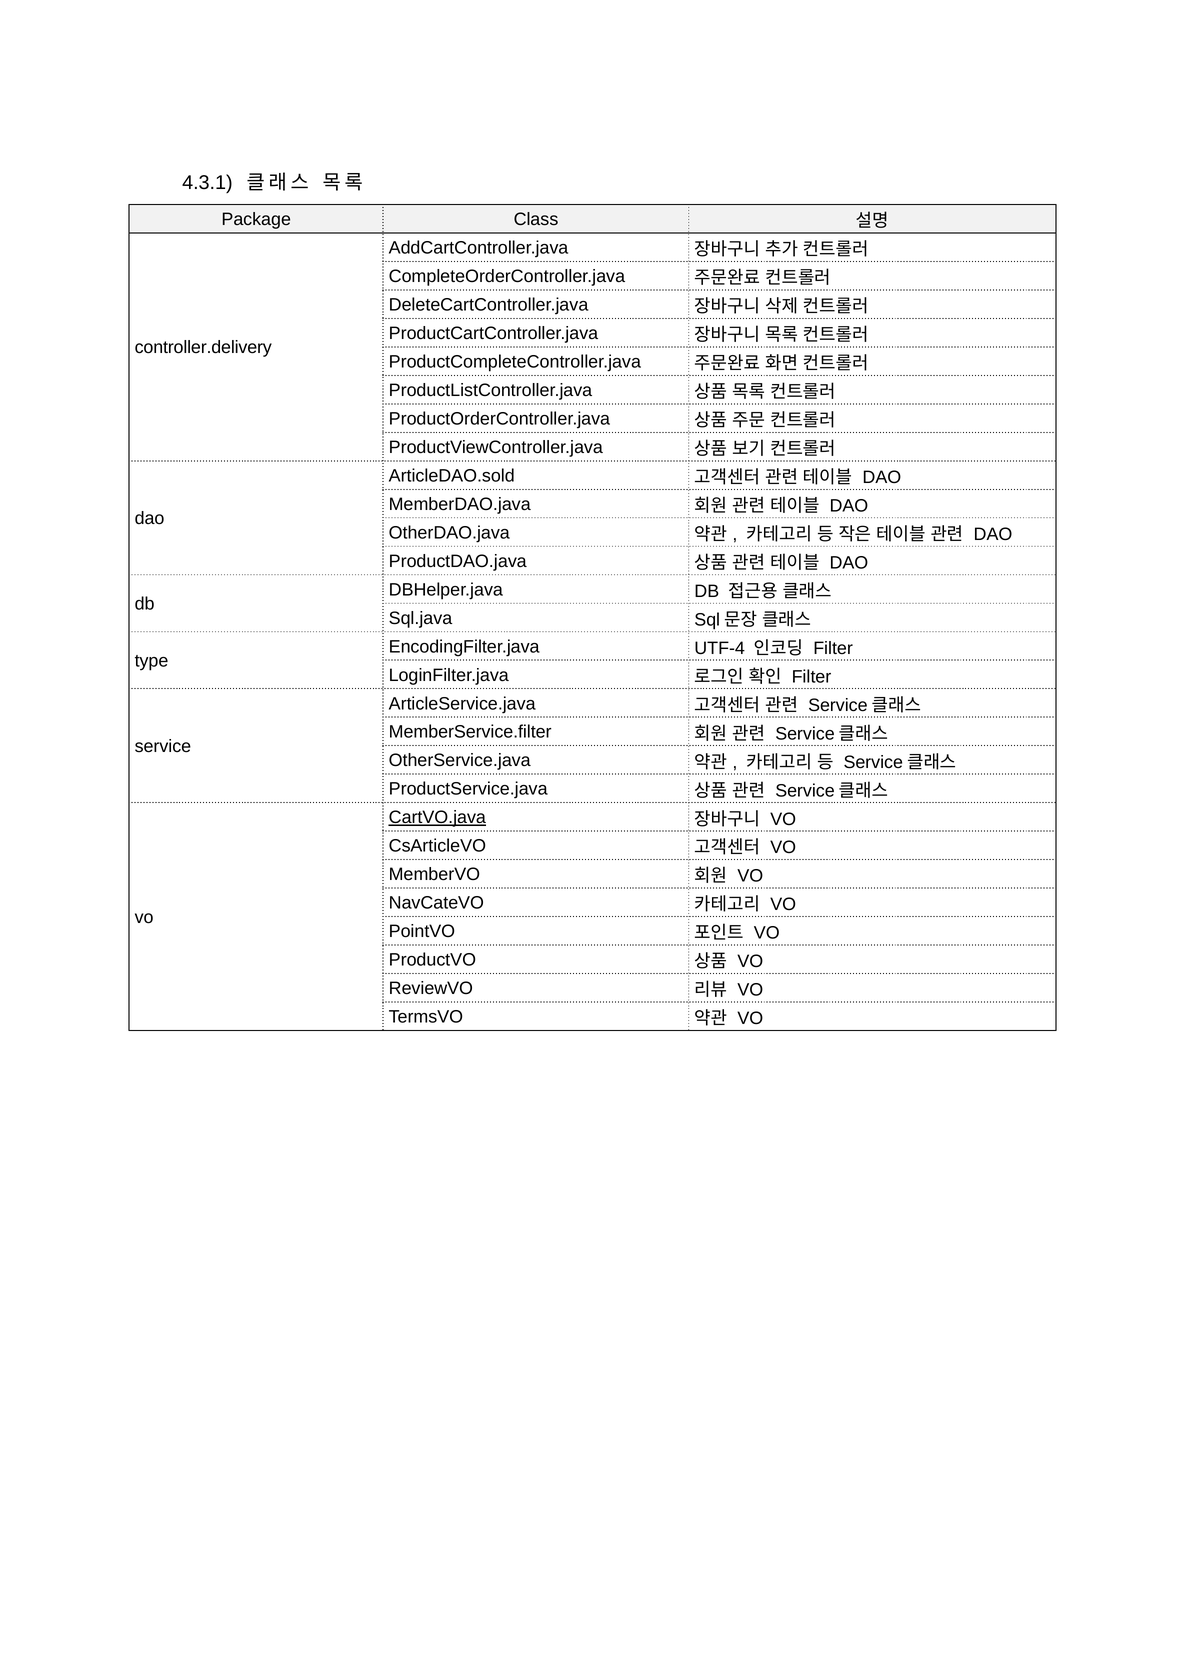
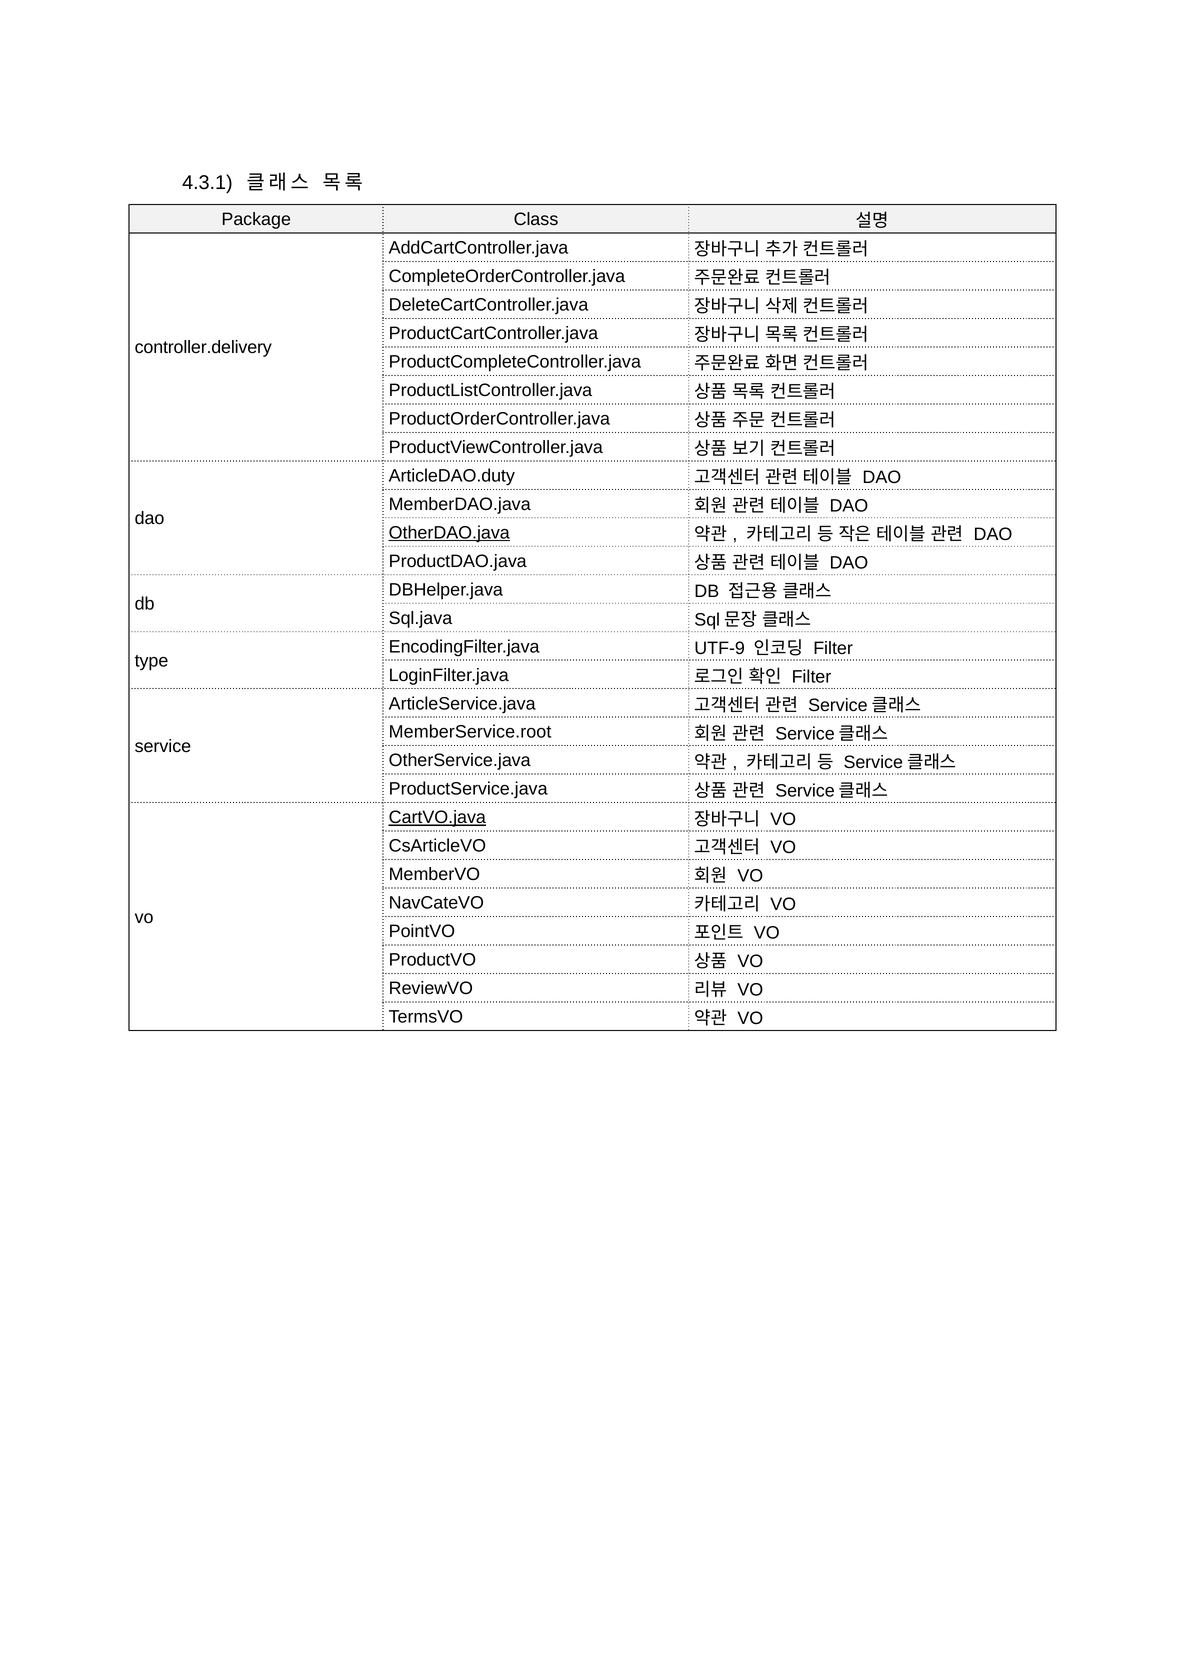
ArticleDAO.sold: ArticleDAO.sold -> ArticleDAO.duty
OtherDAO.java underline: none -> present
UTF-4: UTF-4 -> UTF-9
MemberService.filter: MemberService.filter -> MemberService.root
